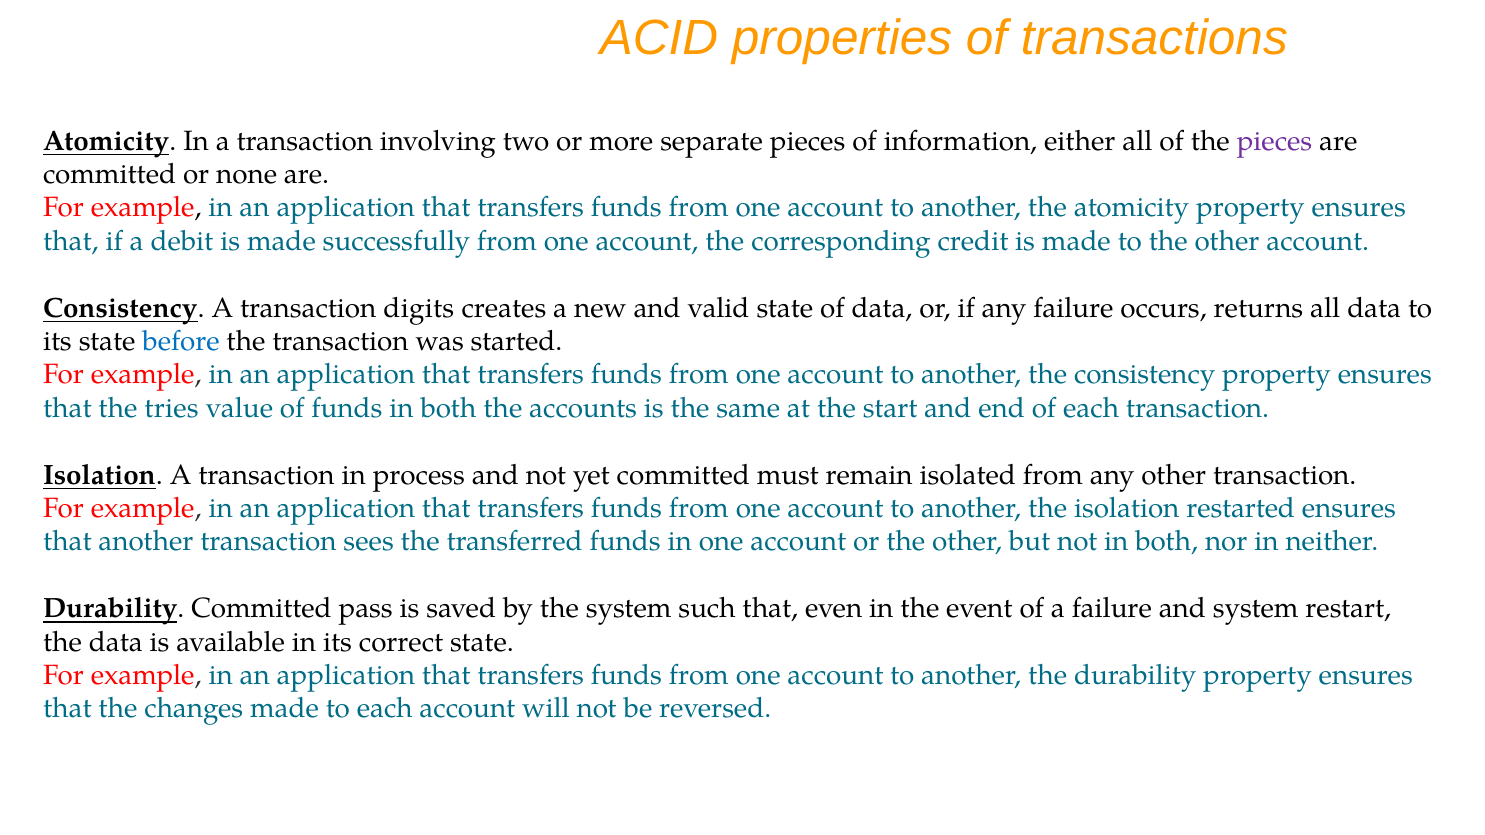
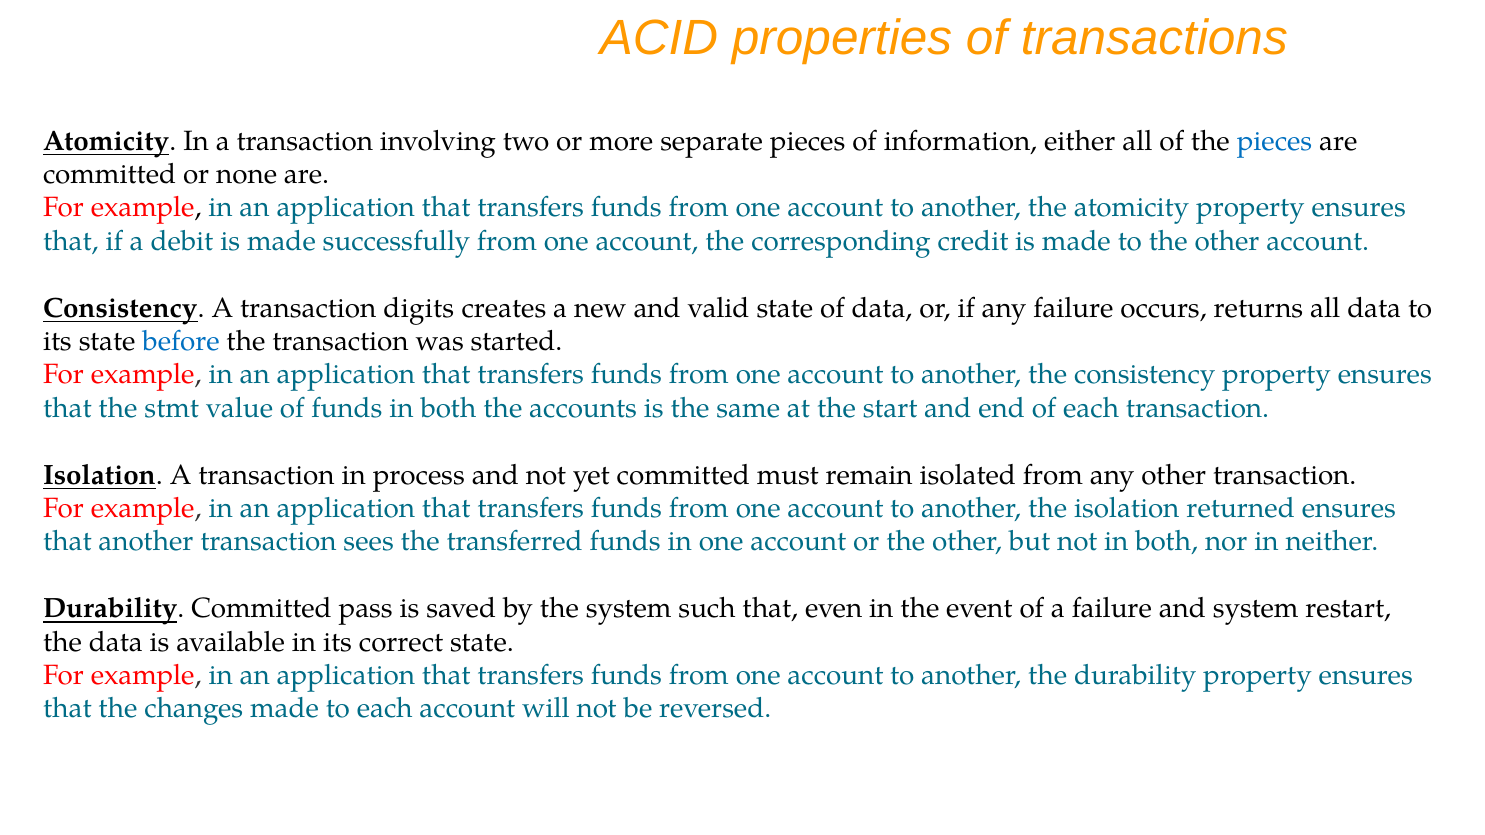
pieces at (1275, 141) colour: purple -> blue
tries: tries -> stmt
restarted: restarted -> returned
